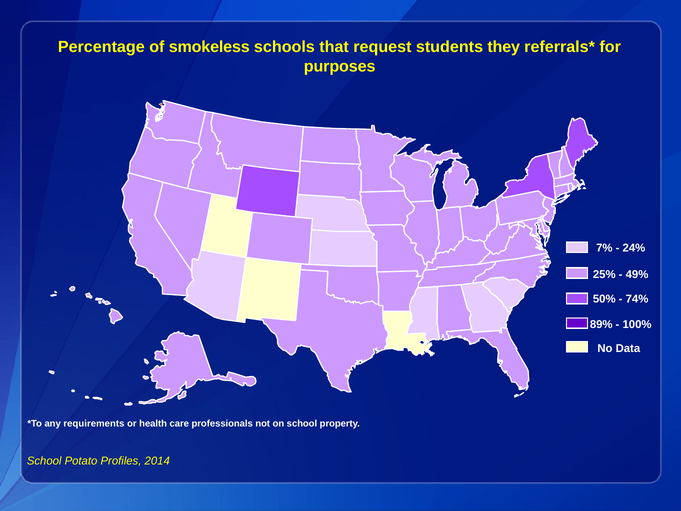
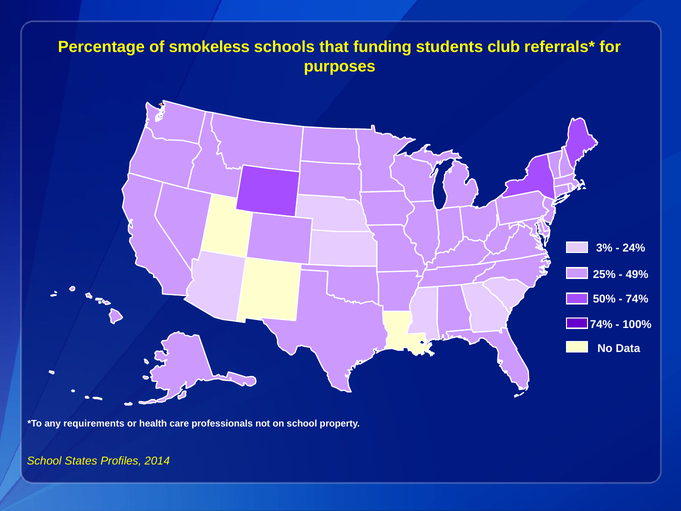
request: request -> funding
they: they -> club
7%: 7% -> 3%
89% at (601, 325): 89% -> 74%
Potato: Potato -> States
